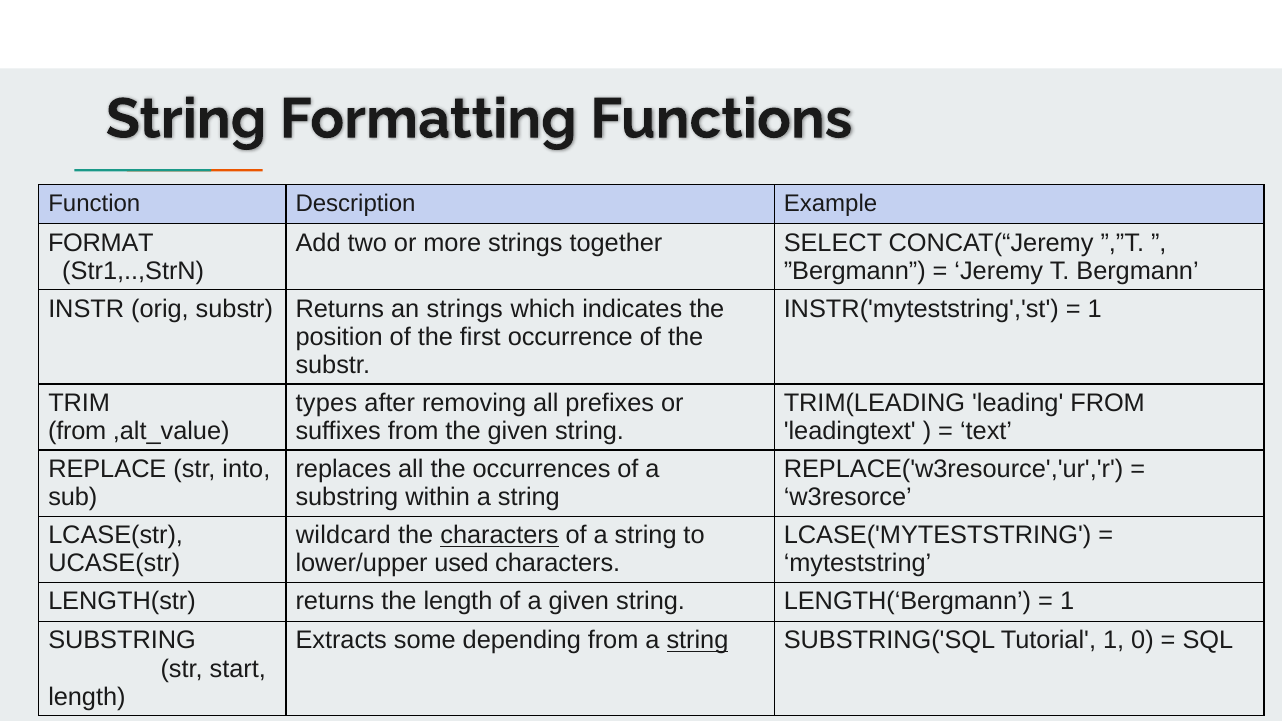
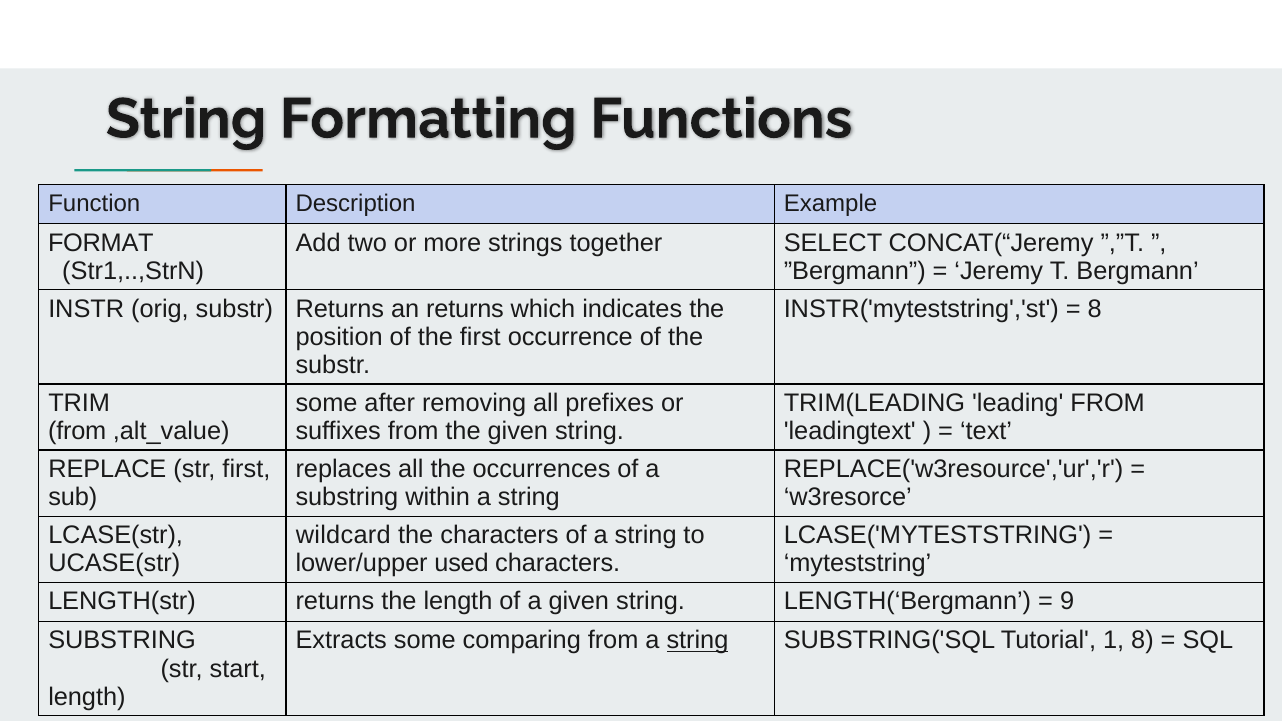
an strings: strings -> returns
1 at (1095, 309): 1 -> 8
types at (326, 403): types -> some
str into: into -> first
characters at (499, 536) underline: present -> none
1 at (1067, 602): 1 -> 9
depending: depending -> comparing
1 0: 0 -> 8
